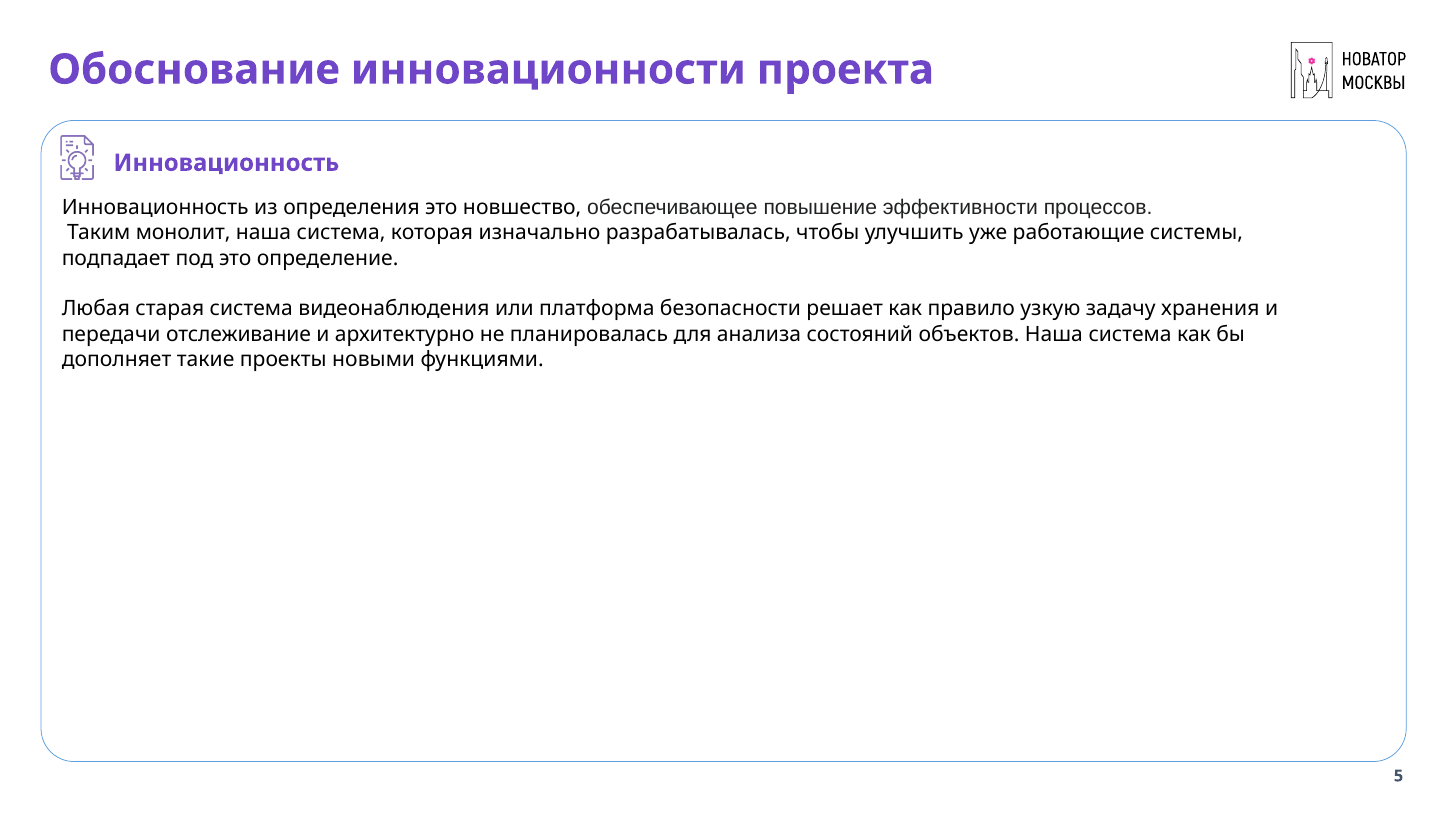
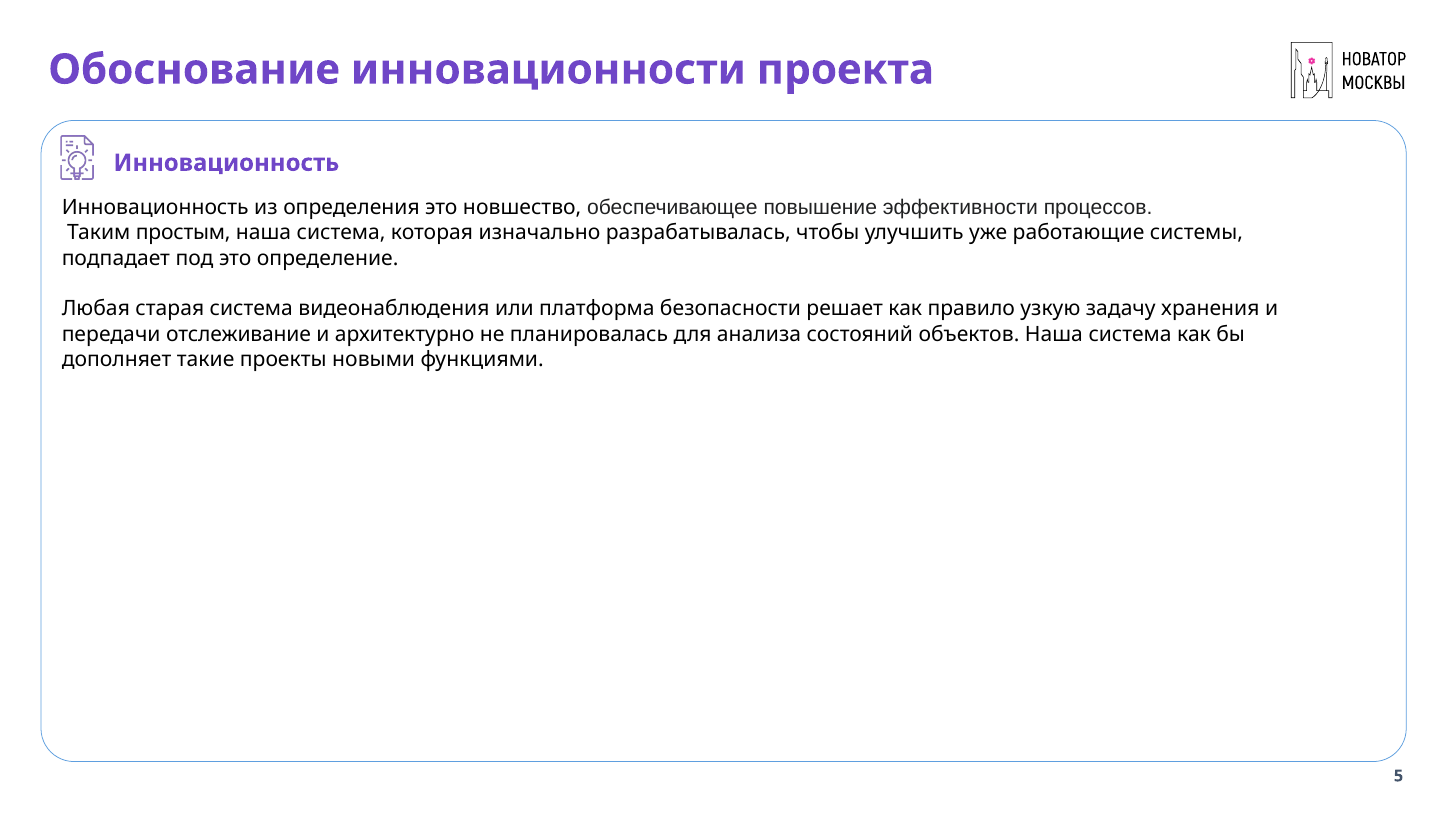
монолит: монолит -> простым
